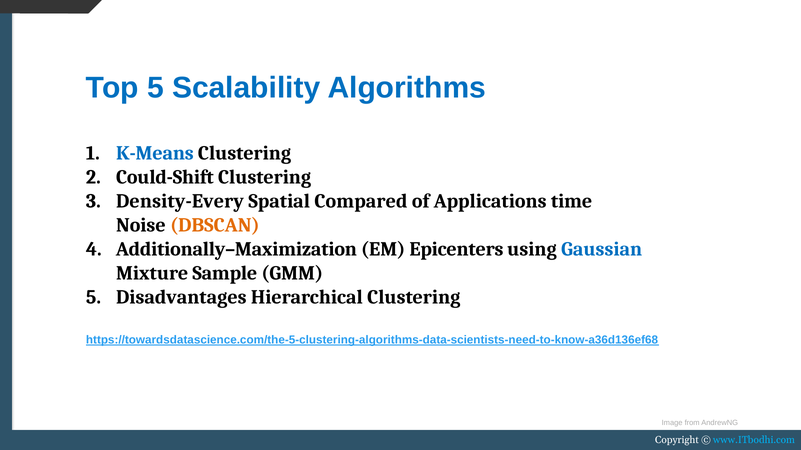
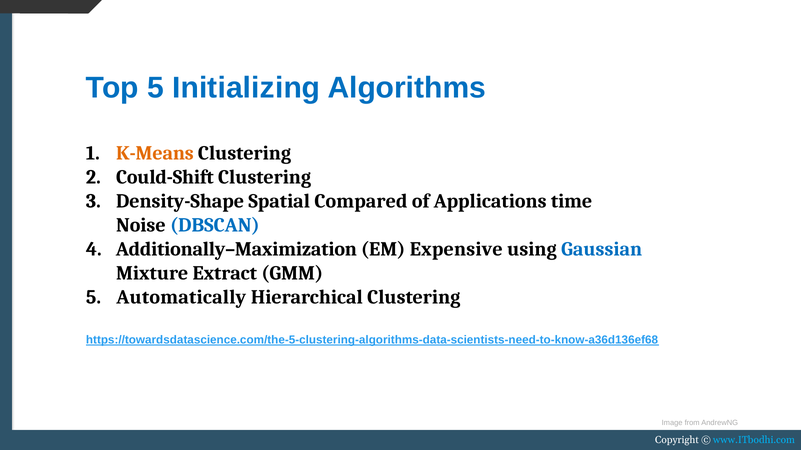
Scalability: Scalability -> Initializing
K-Means colour: blue -> orange
Density-Every: Density-Every -> Density-Shape
DBSCAN colour: orange -> blue
Epicenters: Epicenters -> Expensive
Sample: Sample -> Extract
Disadvantages: Disadvantages -> Automatically
